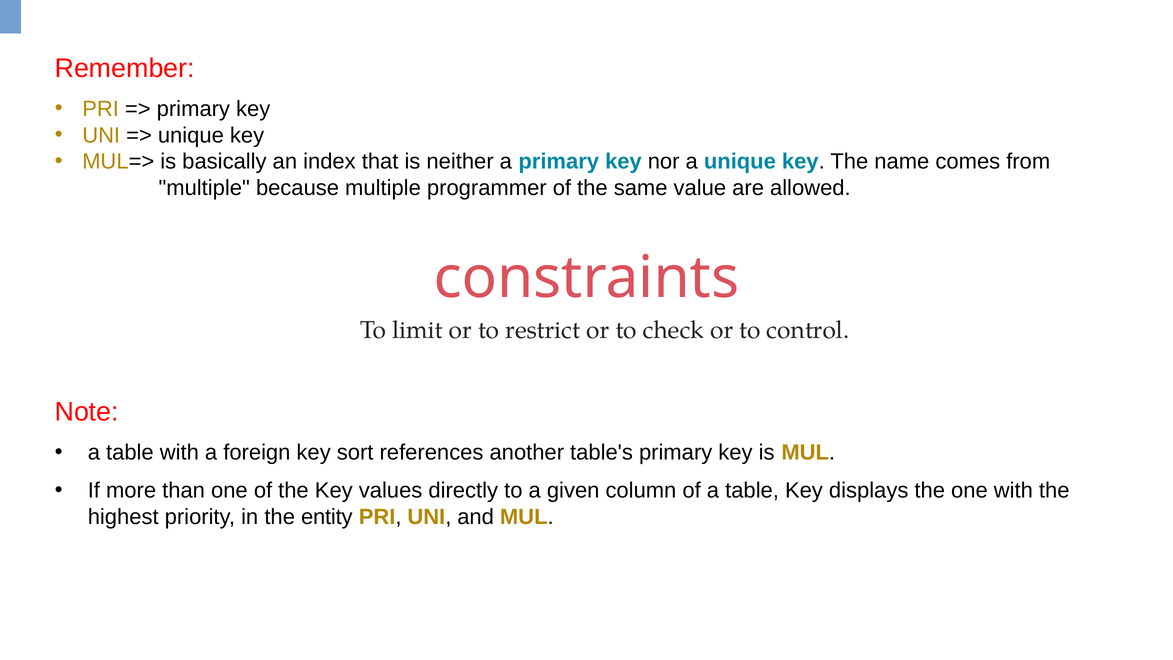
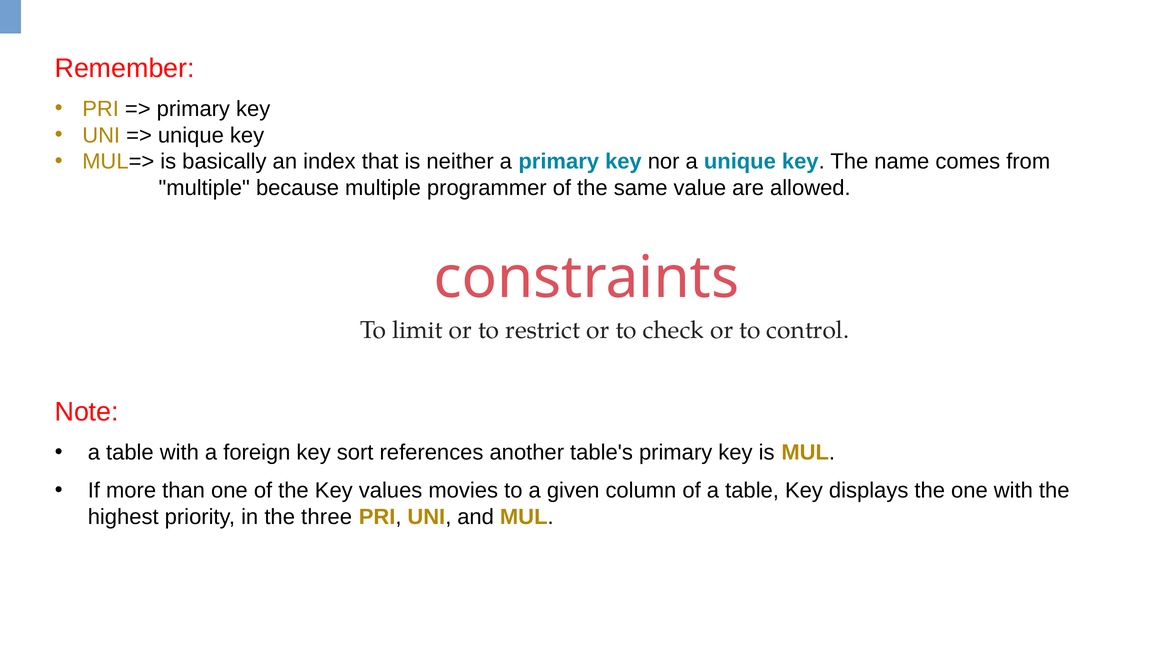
directly: directly -> movies
entity: entity -> three
